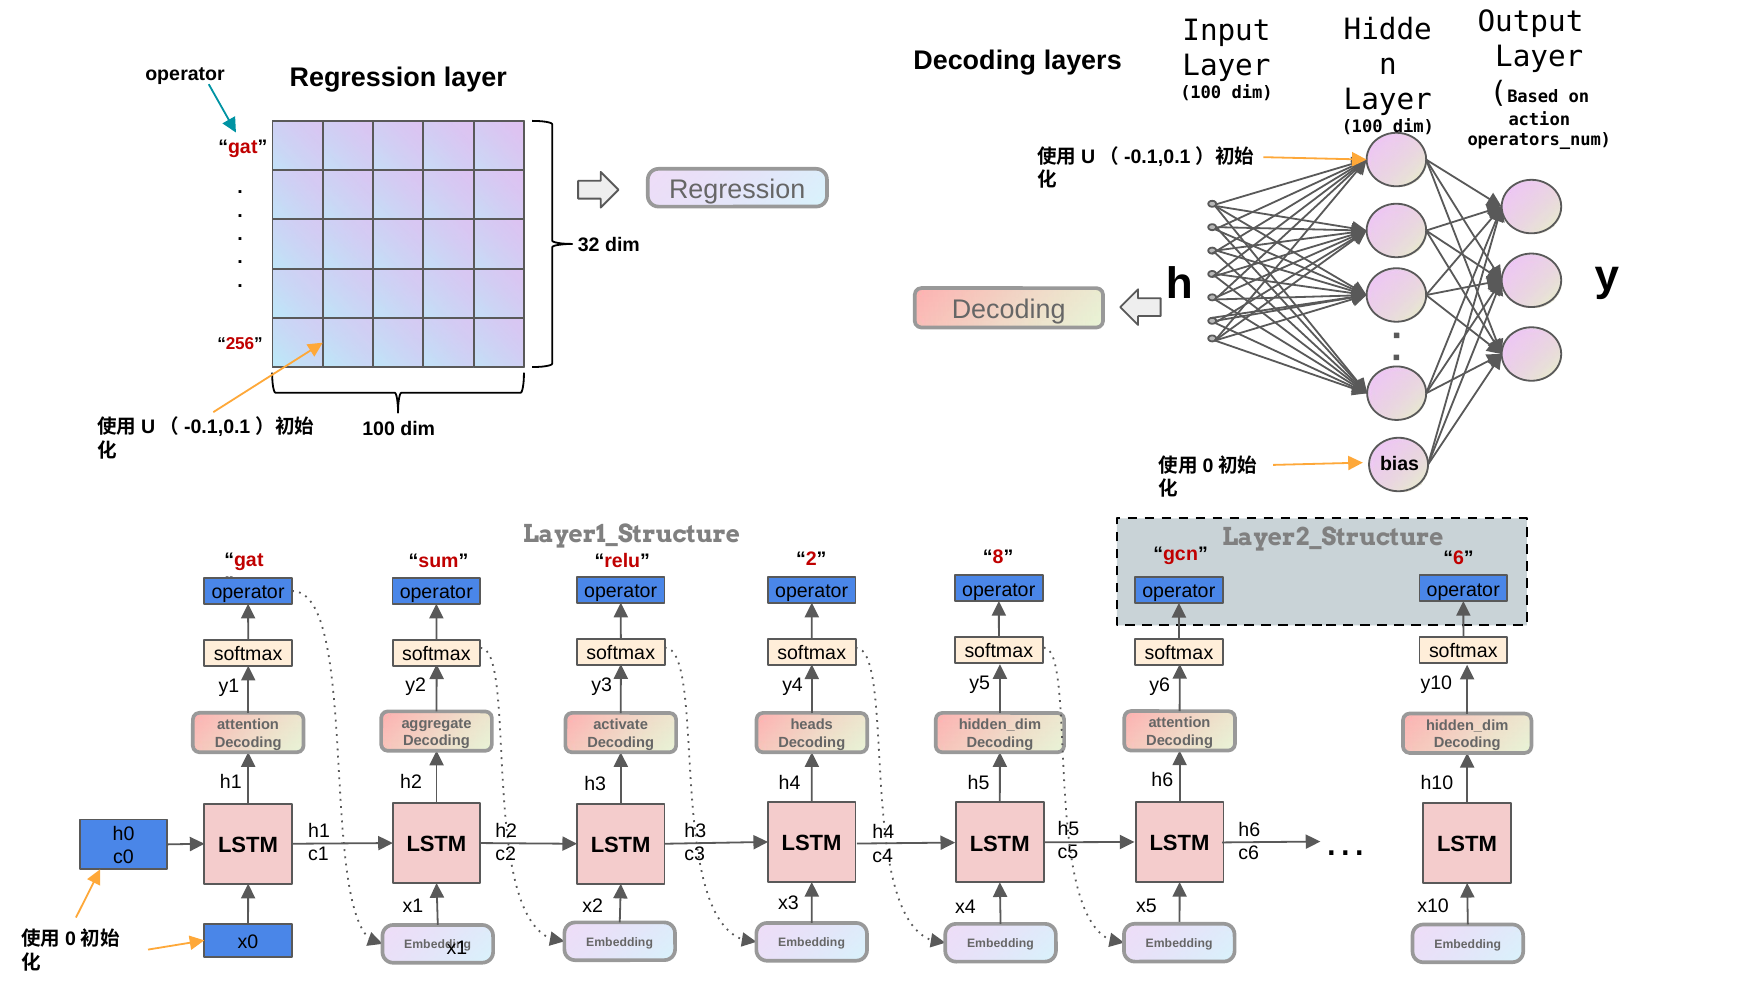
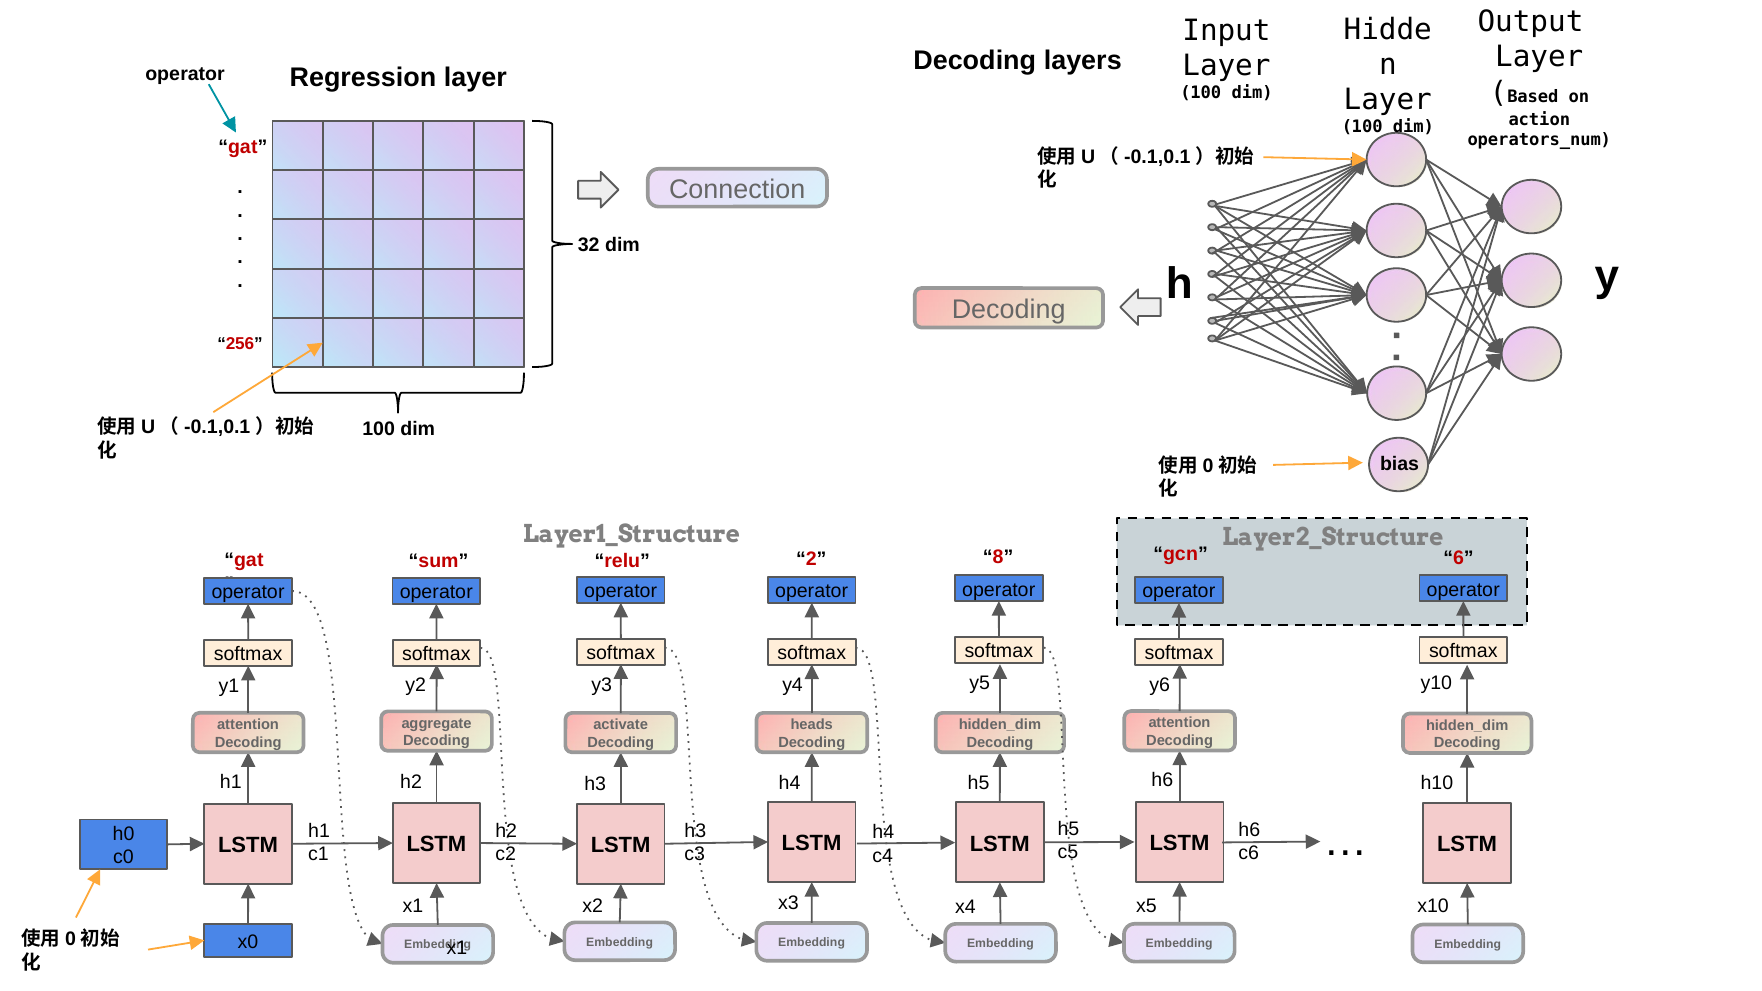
Regression at (737, 190): Regression -> Connection
